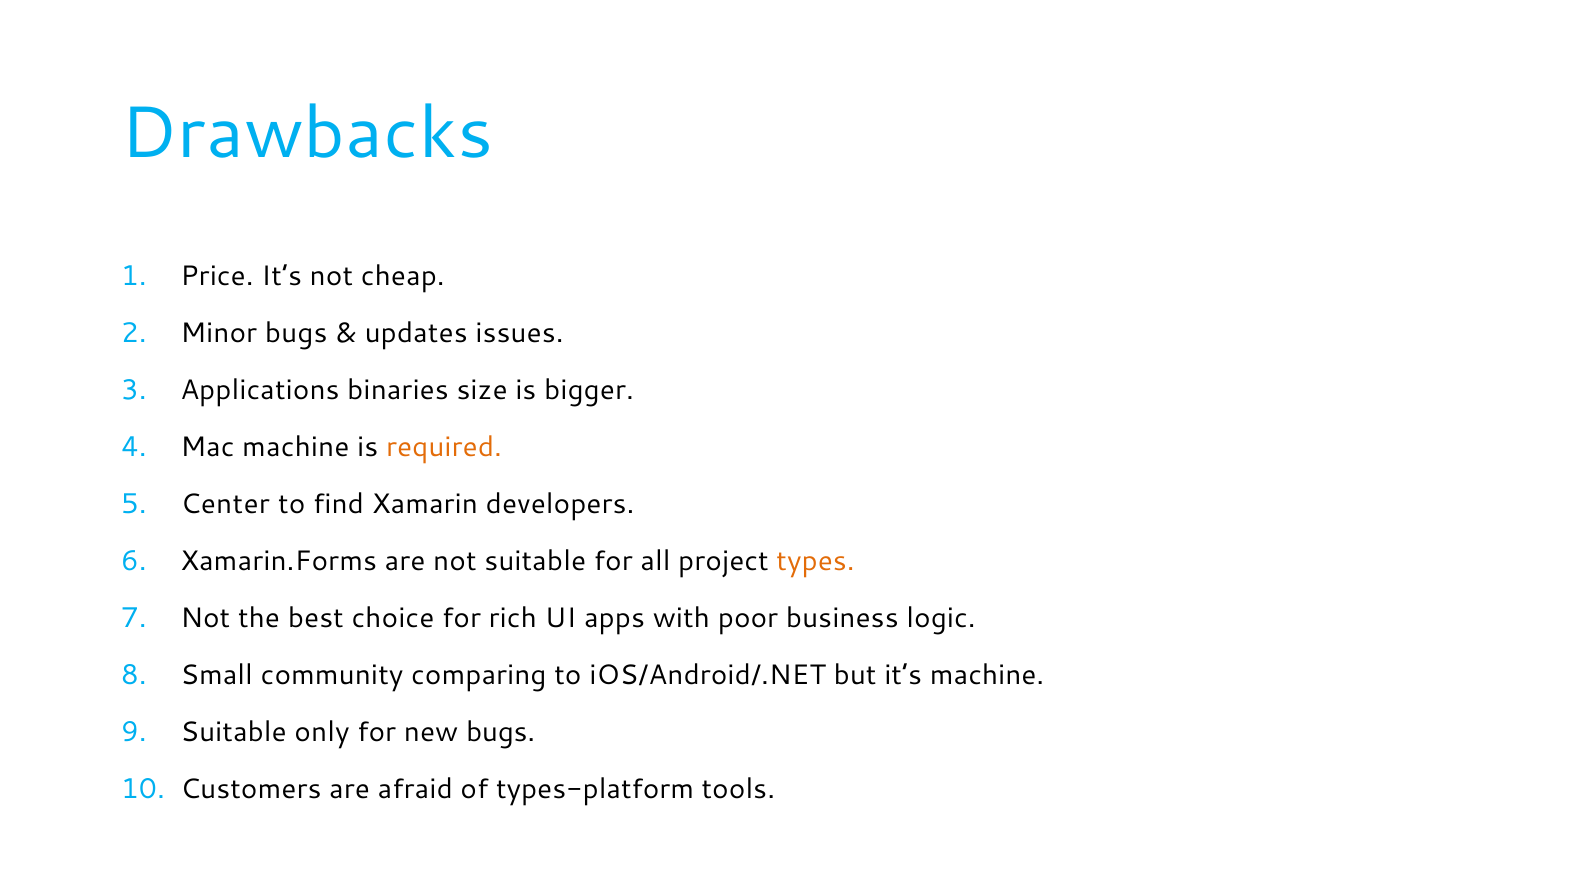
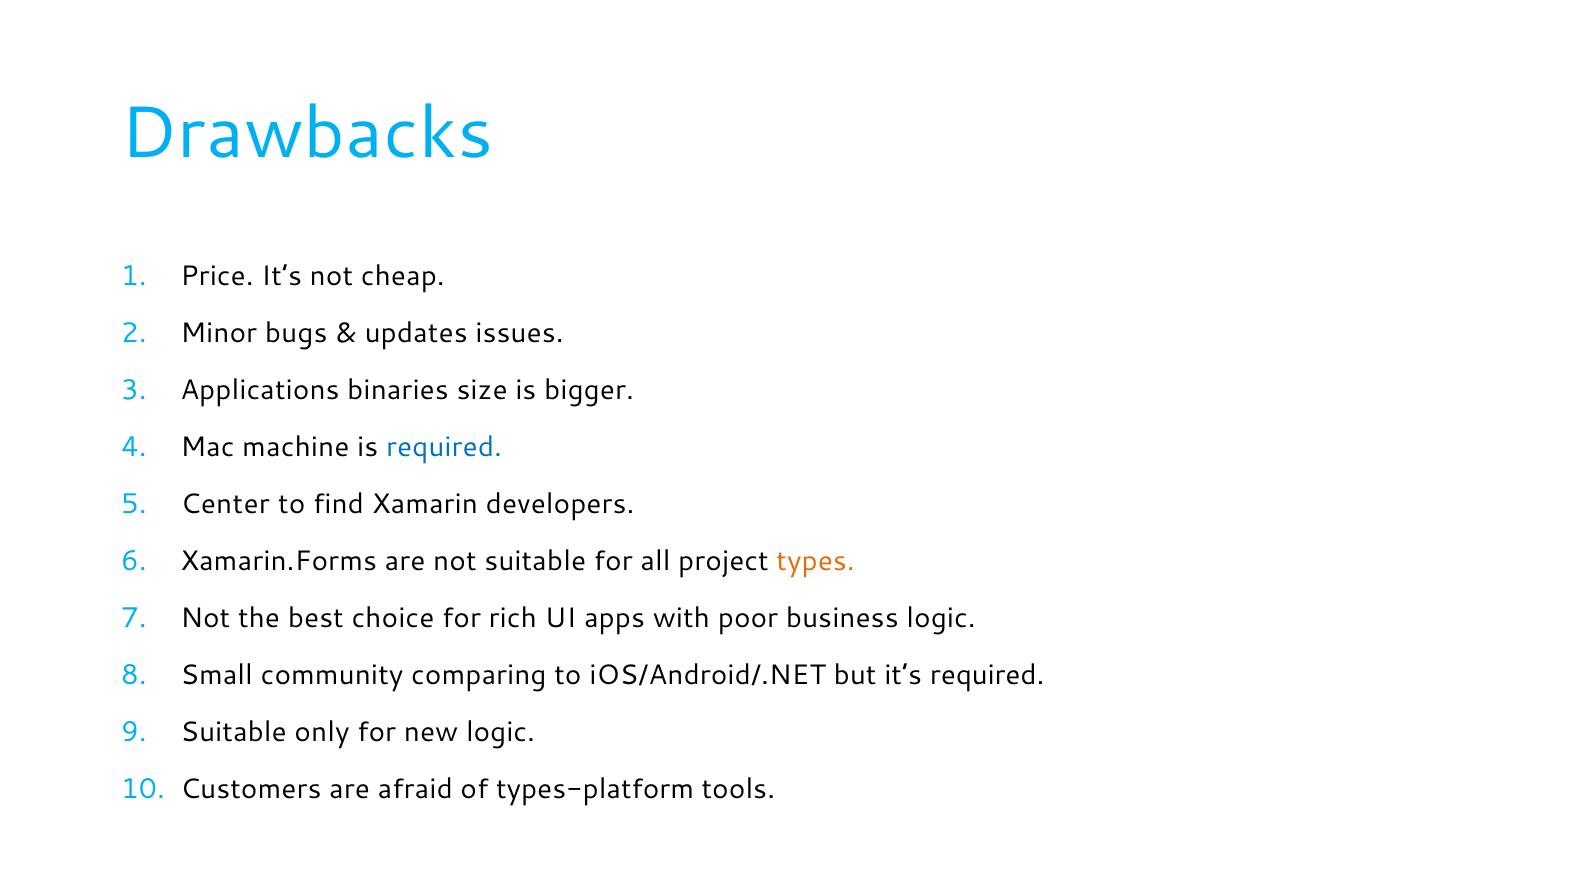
required at (444, 447) colour: orange -> blue
it’s machine: machine -> required
new bugs: bugs -> logic
